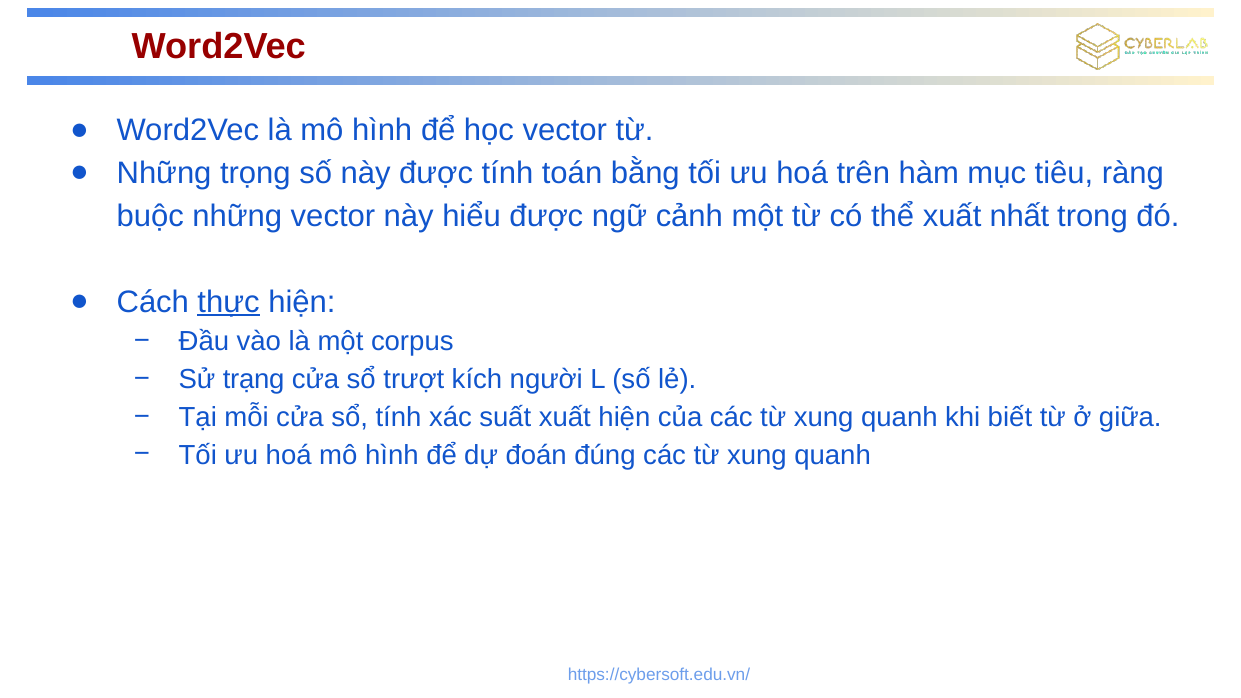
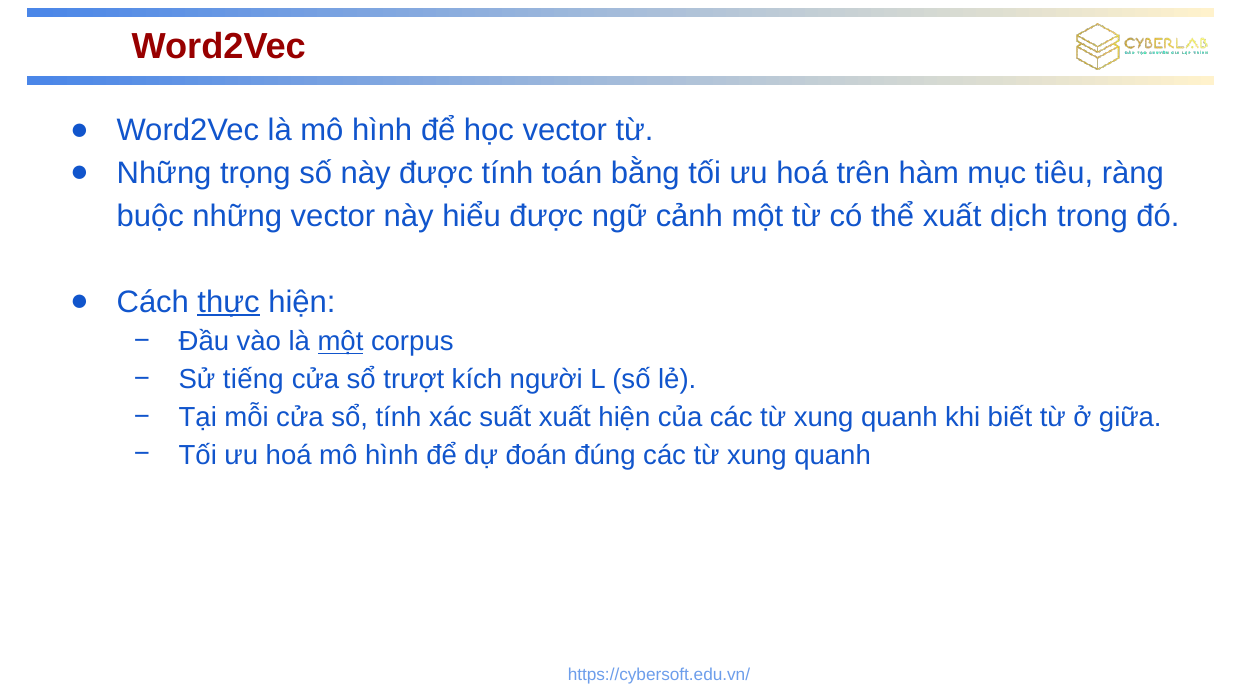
nhất: nhất -> dịch
một at (340, 342) underline: none -> present
trạng: trạng -> tiếng
